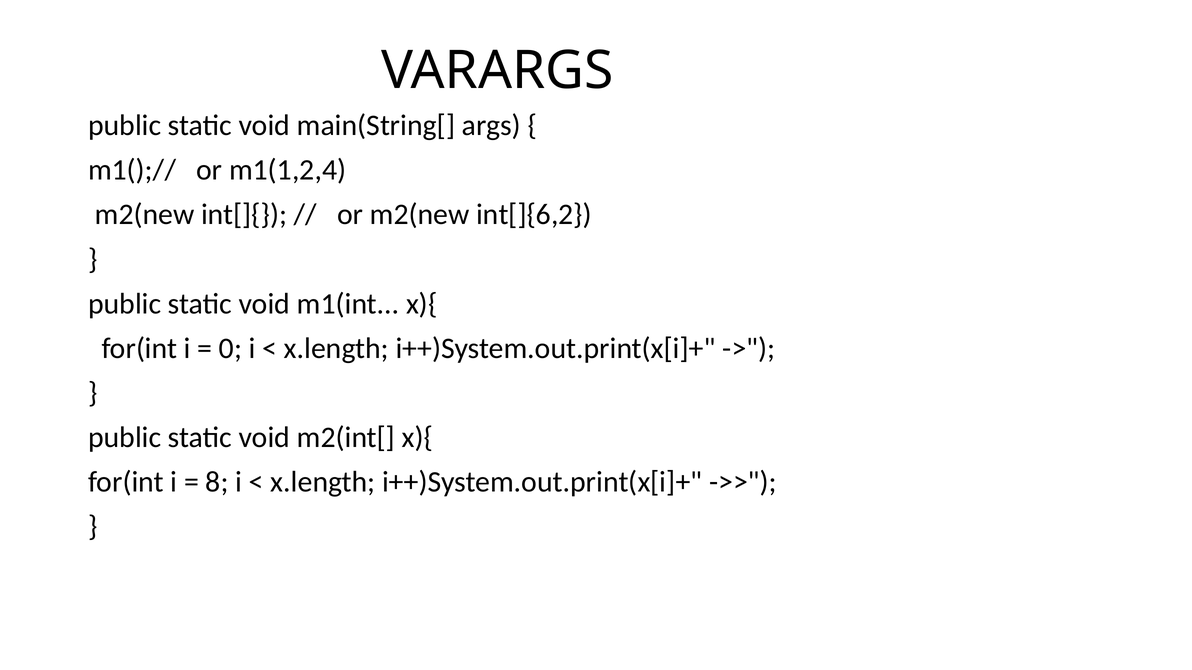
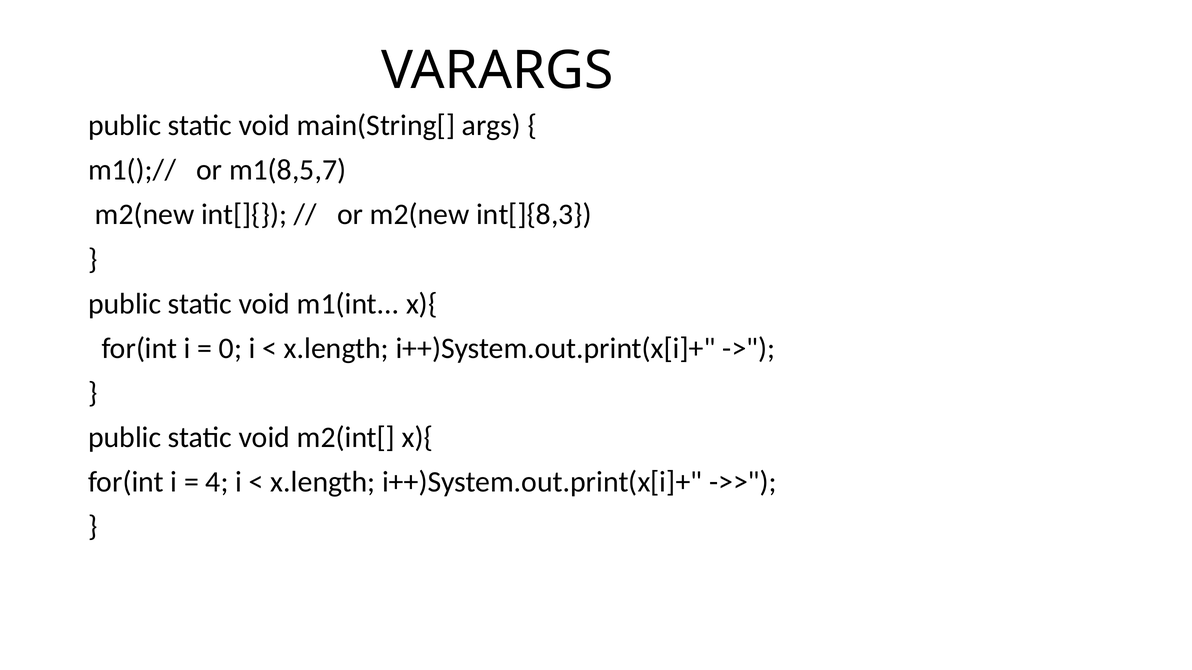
m1(1,2,4: m1(1,2,4 -> m1(8,5,7
int[]{6,2: int[]{6,2 -> int[]{8,3
8: 8 -> 4
